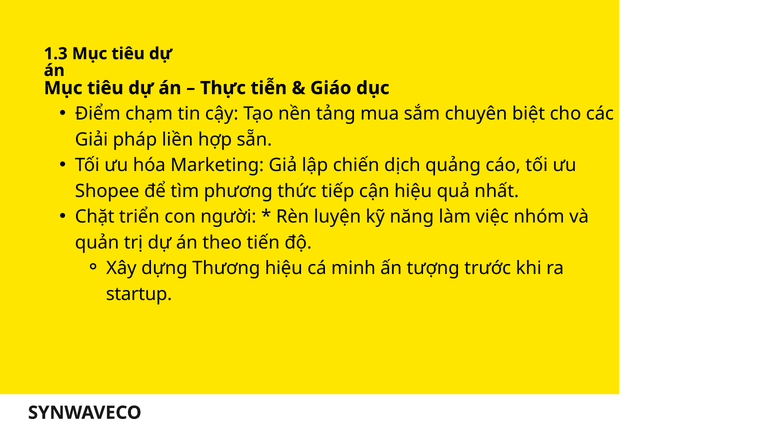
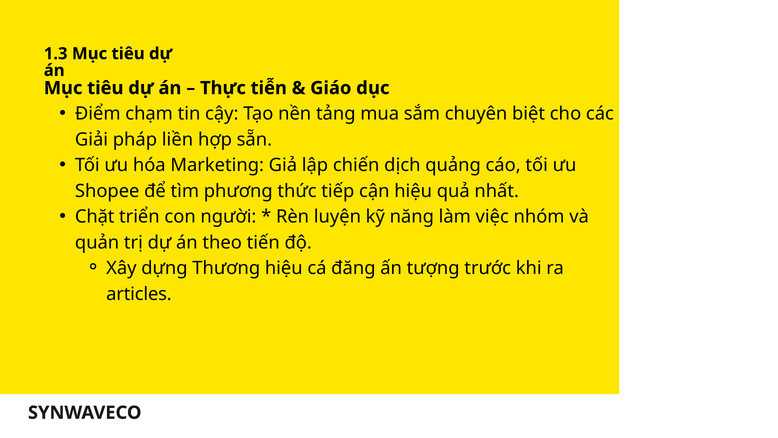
minh: minh -> đăng
startup: startup -> articles
